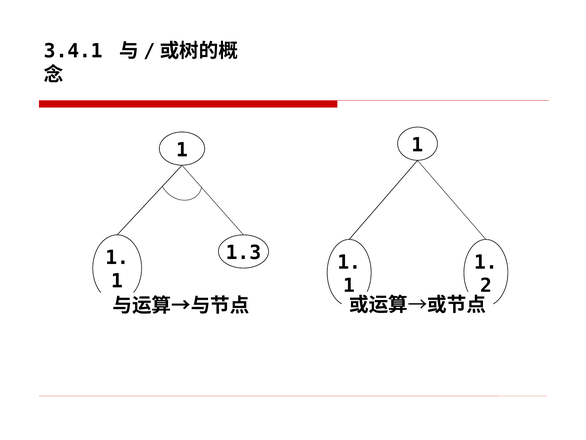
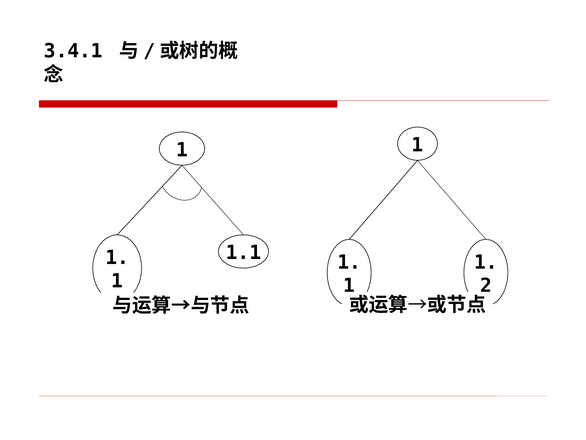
1.3: 1.3 -> 1.1
